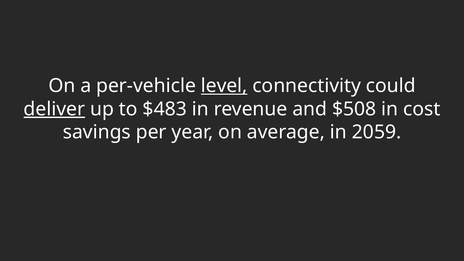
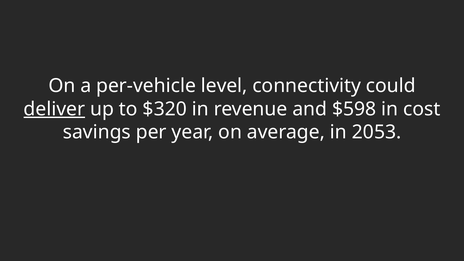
level underline: present -> none
$483: $483 -> $320
$508: $508 -> $598
2059: 2059 -> 2053
